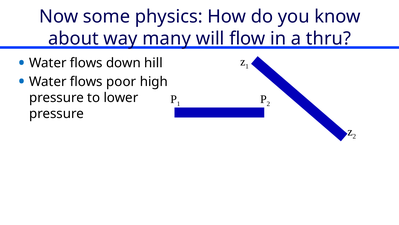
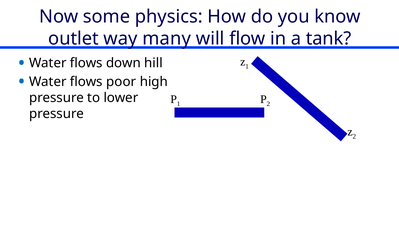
about: about -> outlet
thru: thru -> tank
